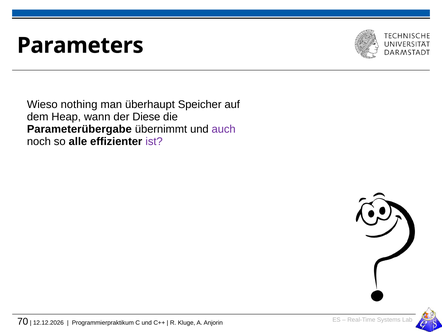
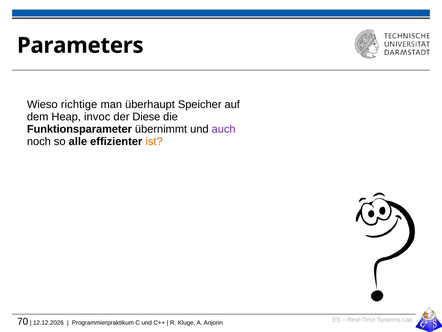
nothing: nothing -> richtige
wann: wann -> invoc
Parameterübergabe: Parameterübergabe -> Funktionsparameter
ist colour: purple -> orange
